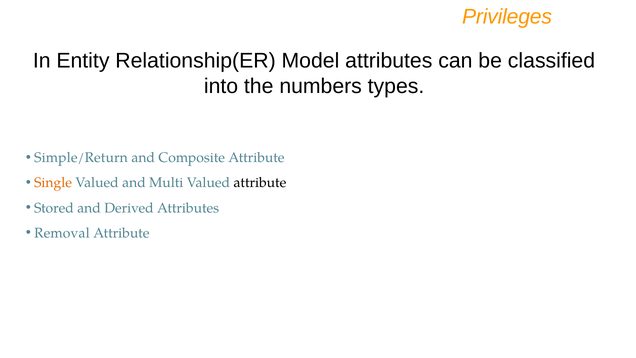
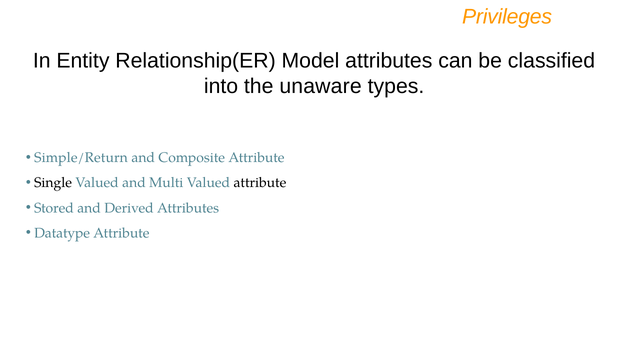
numbers: numbers -> unaware
Single colour: orange -> black
Removal: Removal -> Datatype
